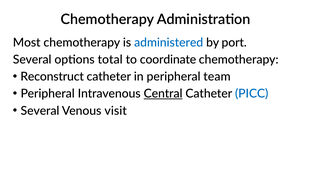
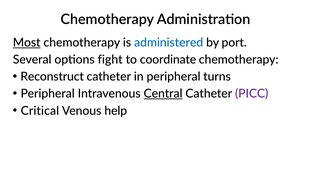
Most underline: none -> present
total: total -> fight
team: team -> turns
PICC colour: blue -> purple
Several at (40, 110): Several -> Critical
visit: visit -> help
